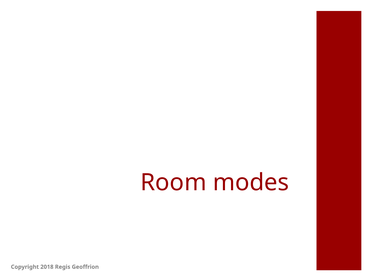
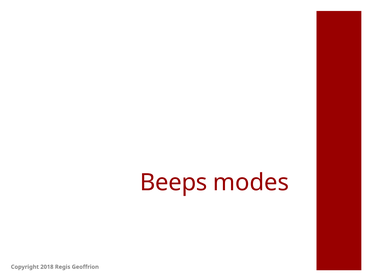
Room: Room -> Beeps
